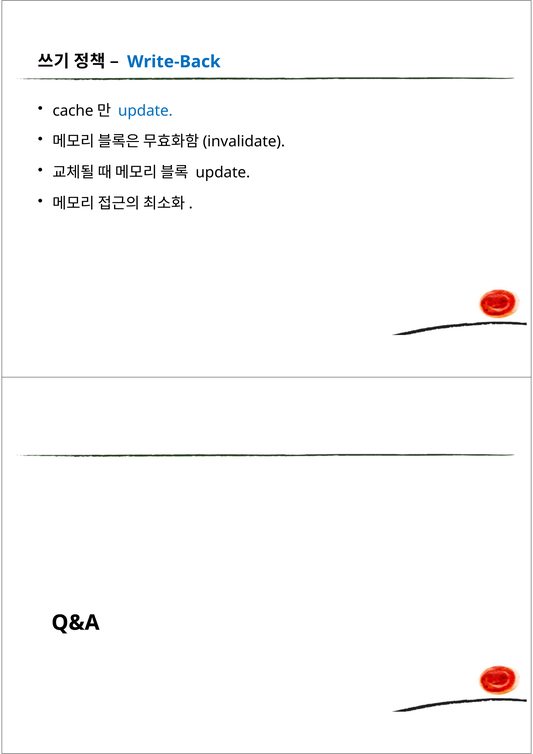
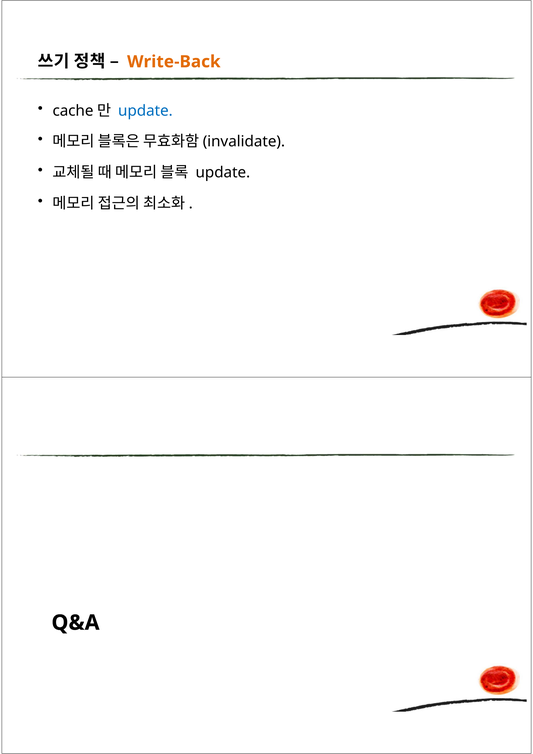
Write-Back colour: blue -> orange
